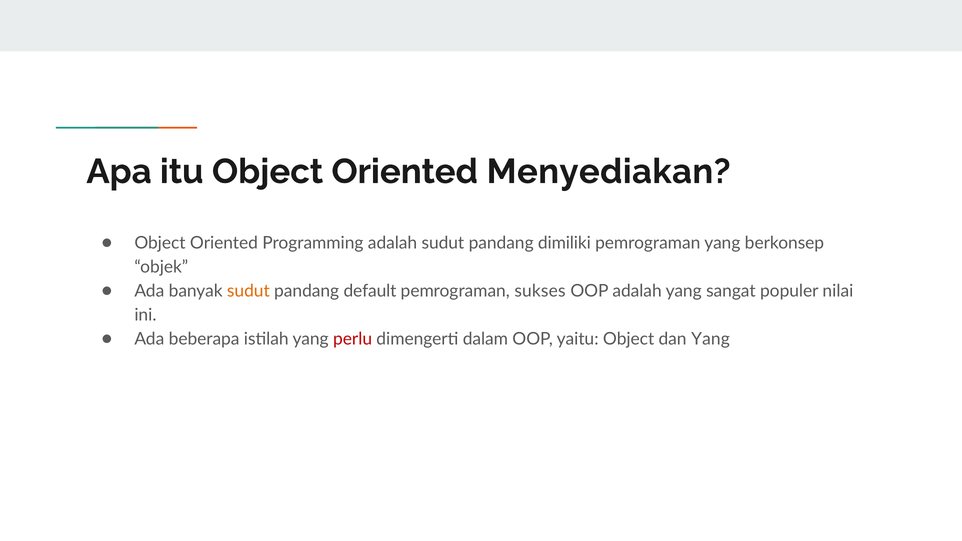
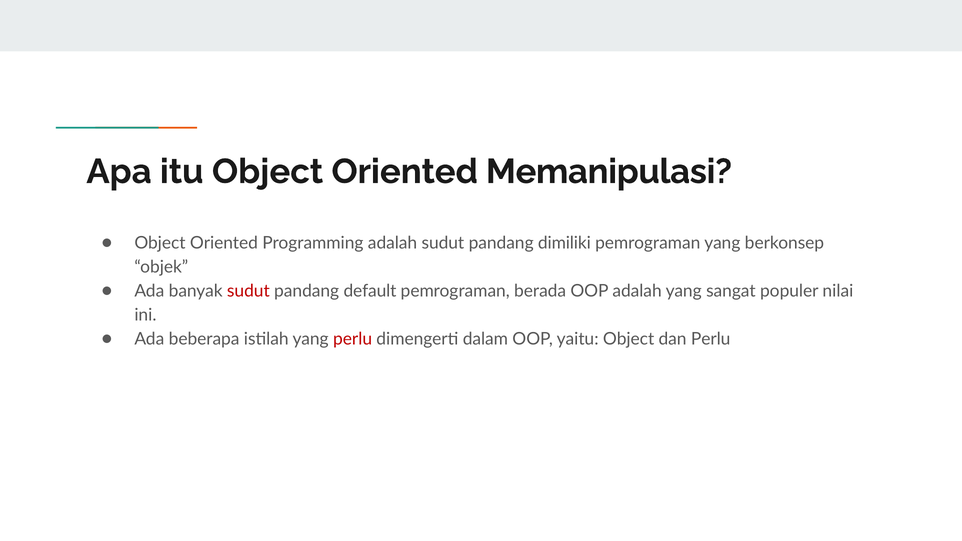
Menyediakan: Menyediakan -> Memanipulasi
sudut at (248, 291) colour: orange -> red
sukses: sukses -> berada
dan Yang: Yang -> Perlu
